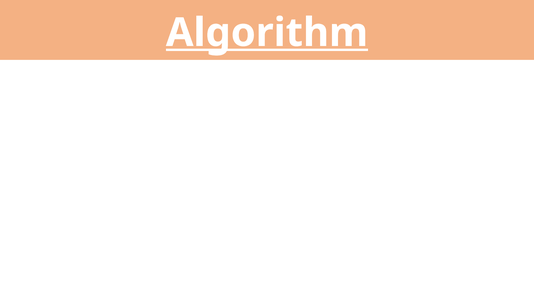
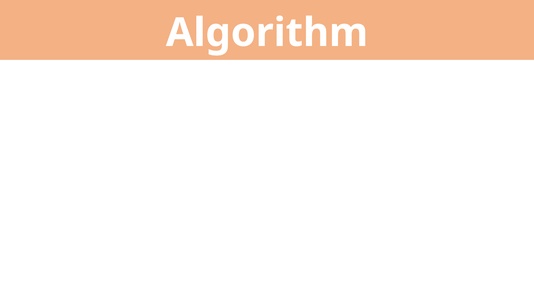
Algorithm underline: present -> none
